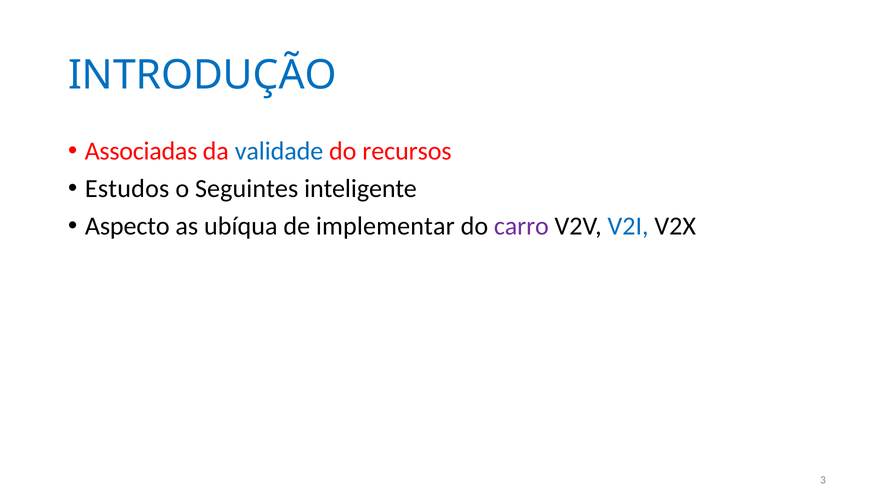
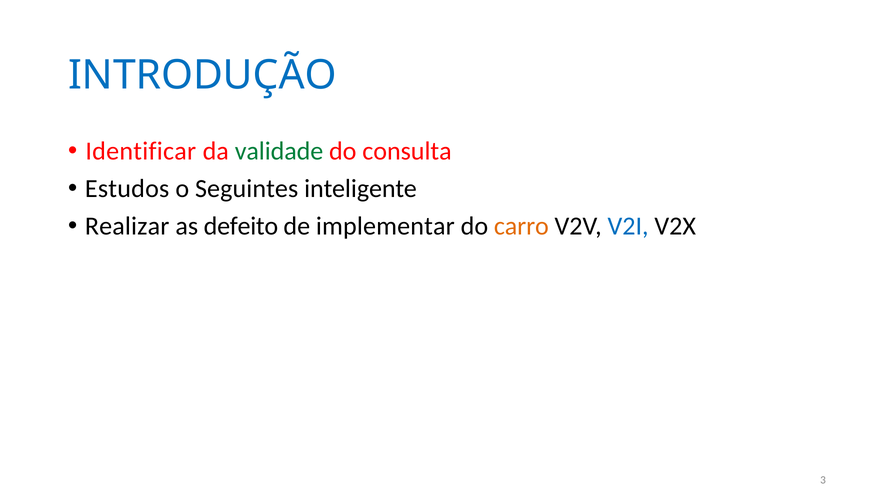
Associadas: Associadas -> Identificar
validade colour: blue -> green
recursos: recursos -> consulta
Aspecto: Aspecto -> Realizar
ubíqua: ubíqua -> defeito
carro colour: purple -> orange
